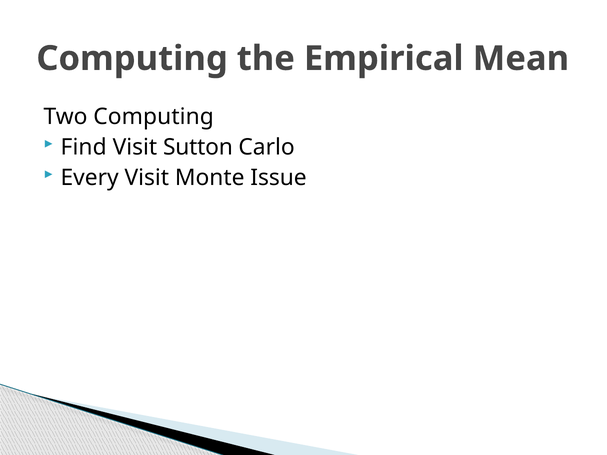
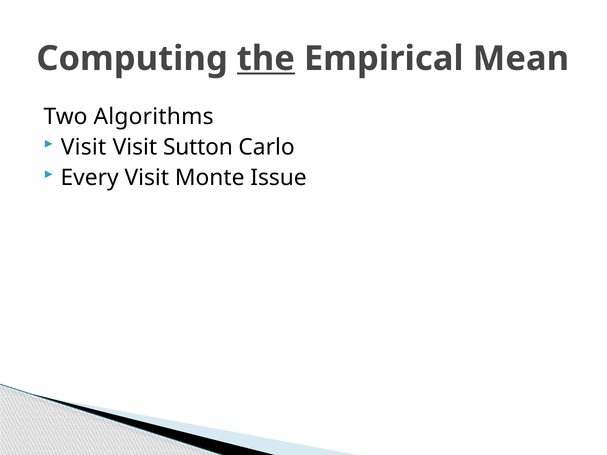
the underline: none -> present
Two Computing: Computing -> Algorithms
Find at (84, 147): Find -> Visit
